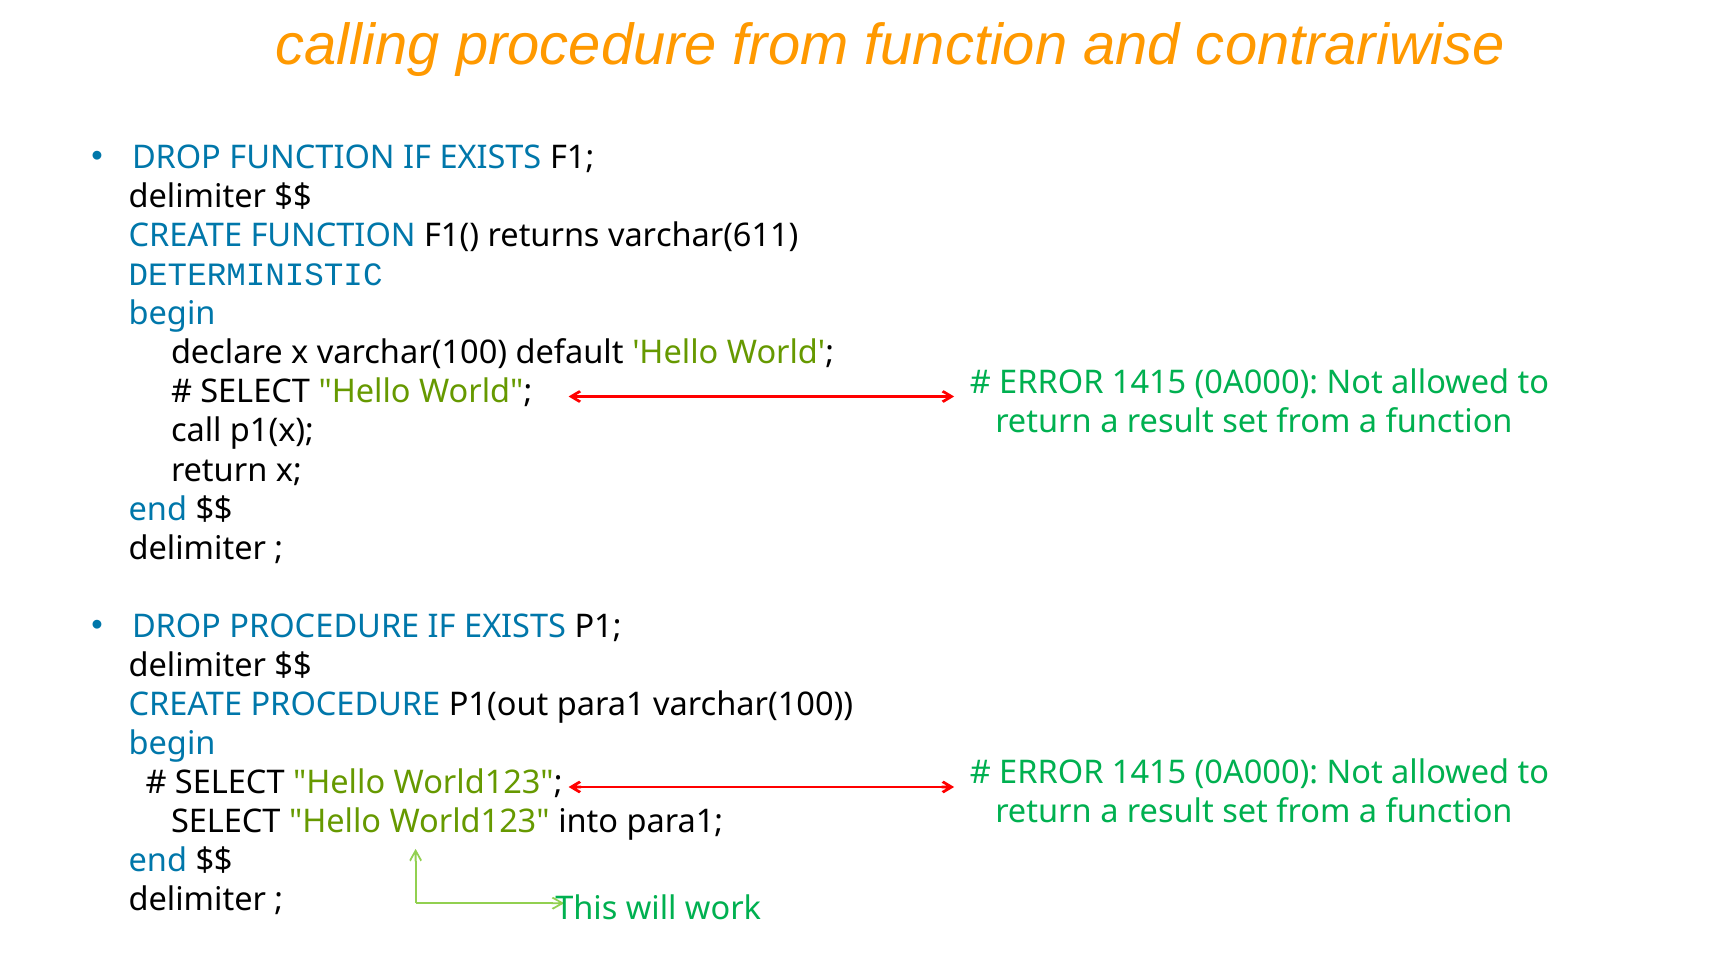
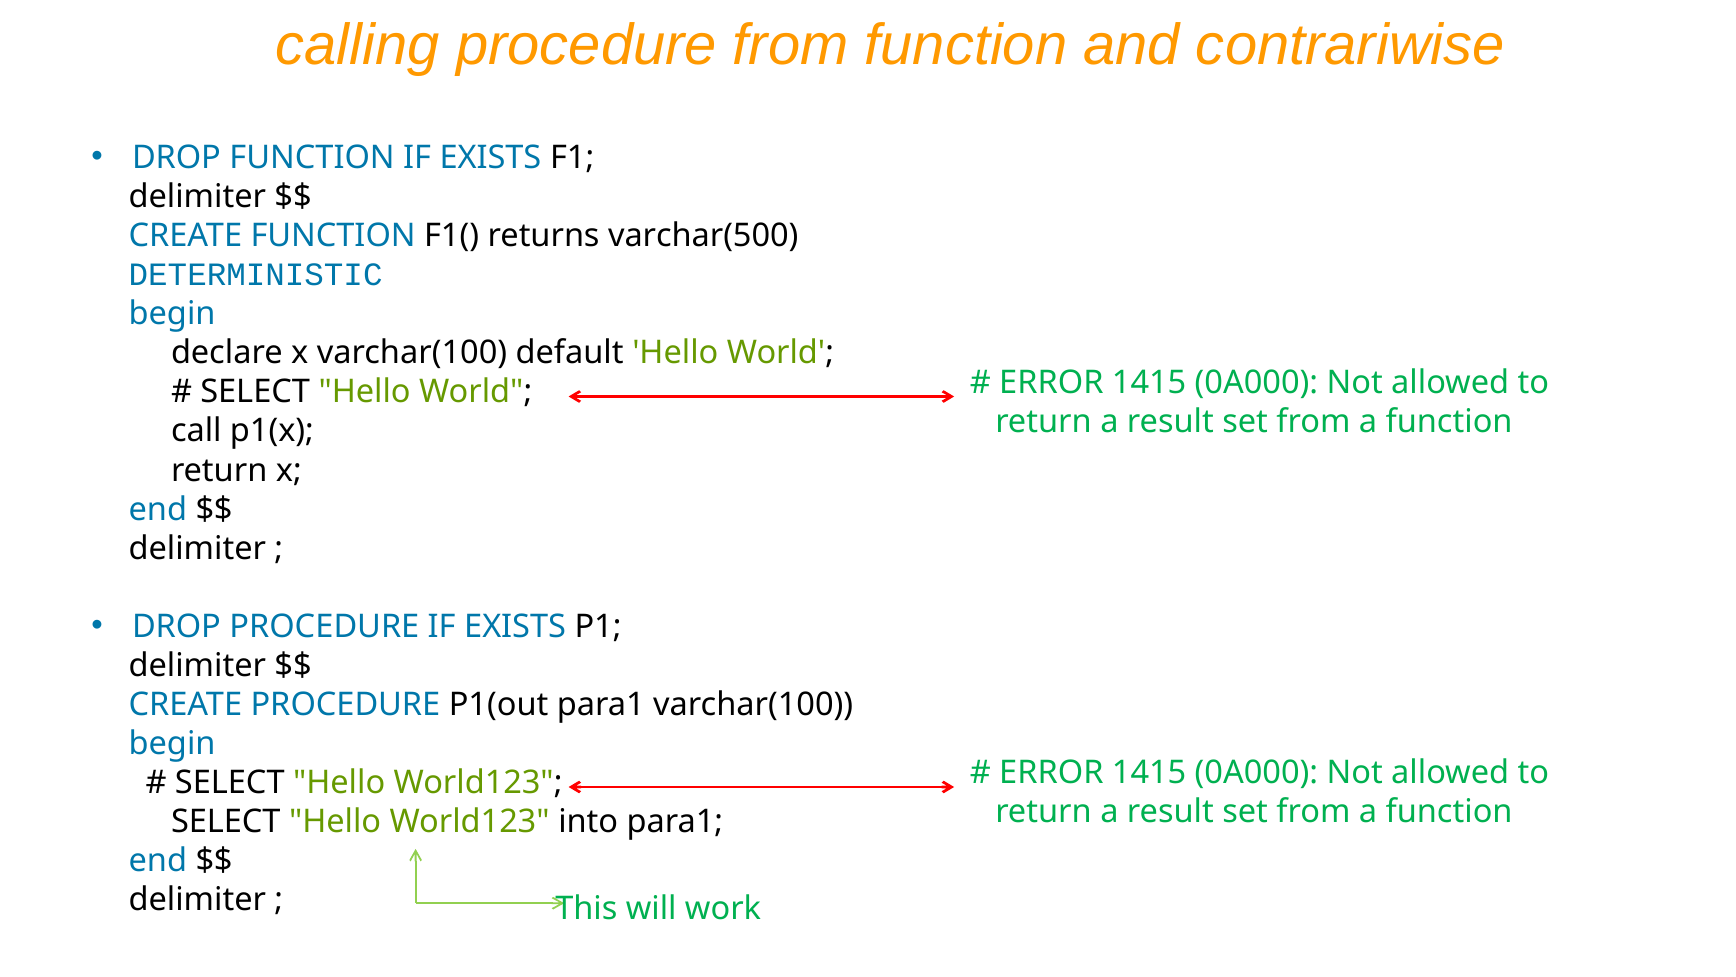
varchar(611: varchar(611 -> varchar(500
